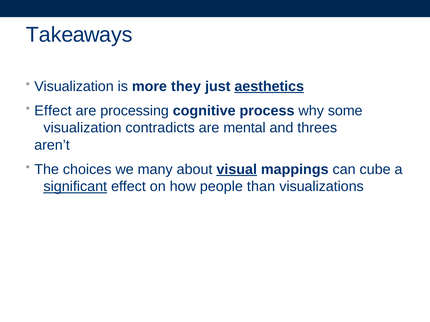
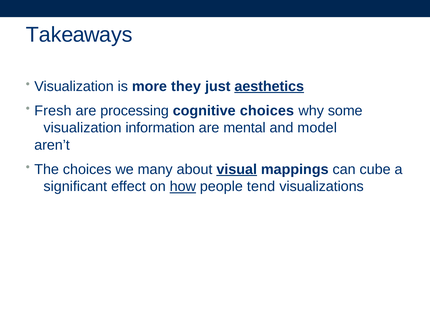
Effect at (53, 111): Effect -> Fresh
cognitive process: process -> choices
contradicts: contradicts -> information
threes: threes -> model
significant underline: present -> none
how underline: none -> present
than: than -> tend
